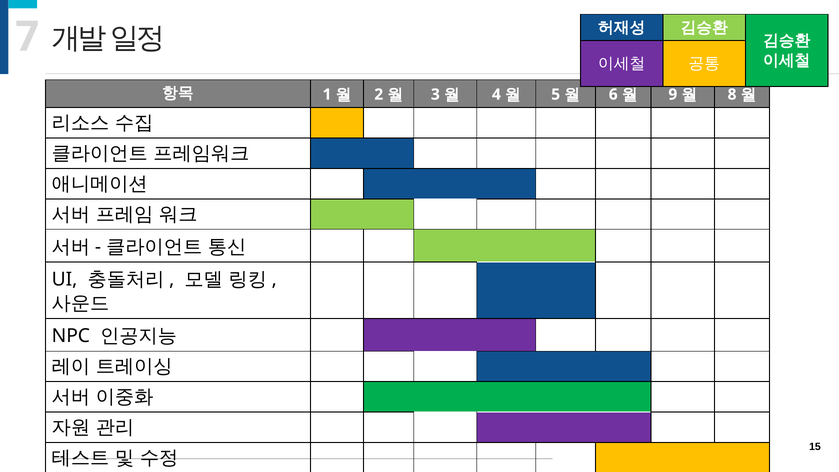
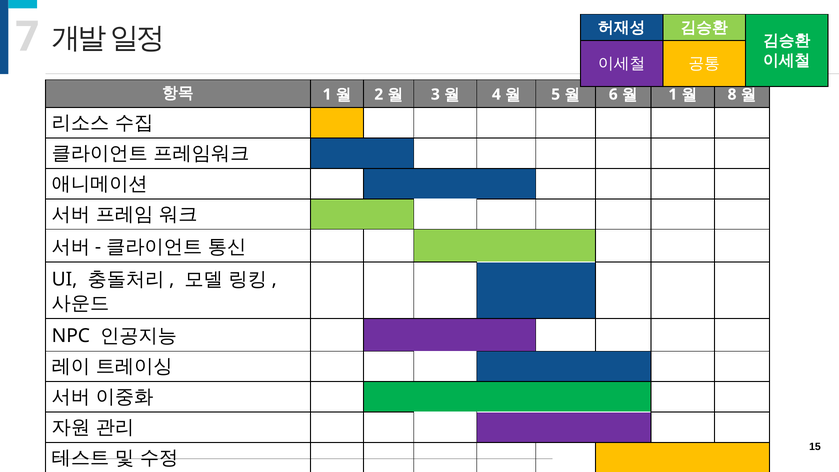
9 at (673, 94): 9 -> 1
